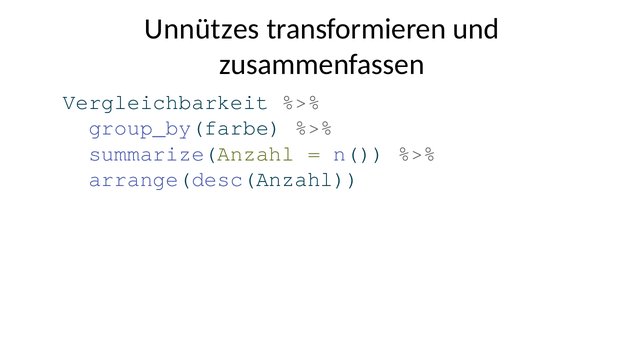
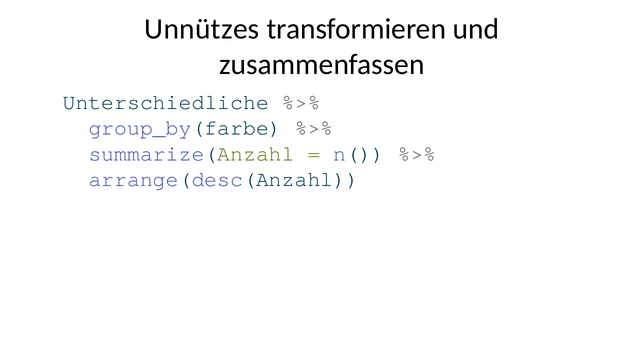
Vergleichbarkeit: Vergleichbarkeit -> Unterschiedliche
